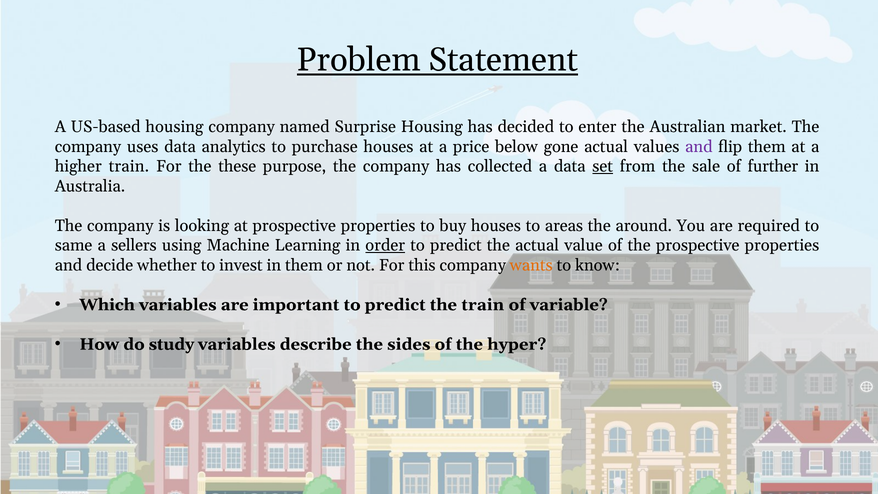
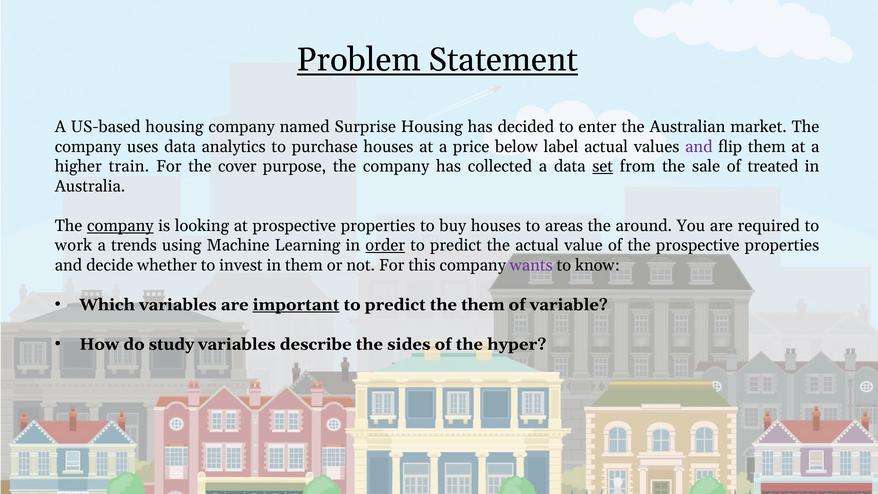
gone: gone -> label
these: these -> cover
further: further -> treated
company at (120, 226) underline: none -> present
same: same -> work
sellers: sellers -> trends
wants colour: orange -> purple
important underline: none -> present
the train: train -> them
